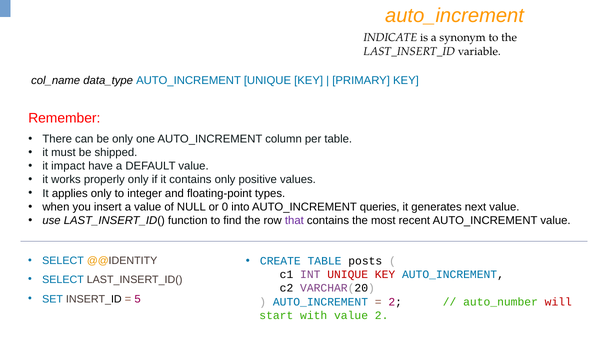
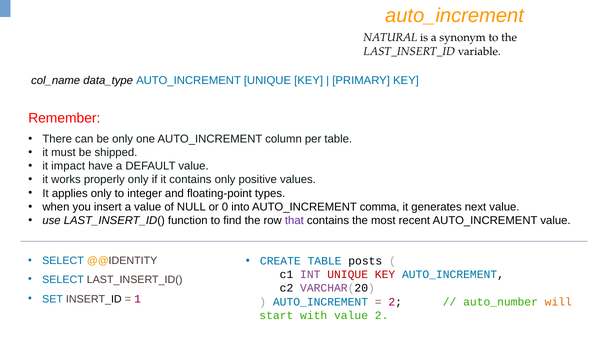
INDICATE: INDICATE -> NATURAL
queries: queries -> comma
5: 5 -> 1
will colour: red -> orange
